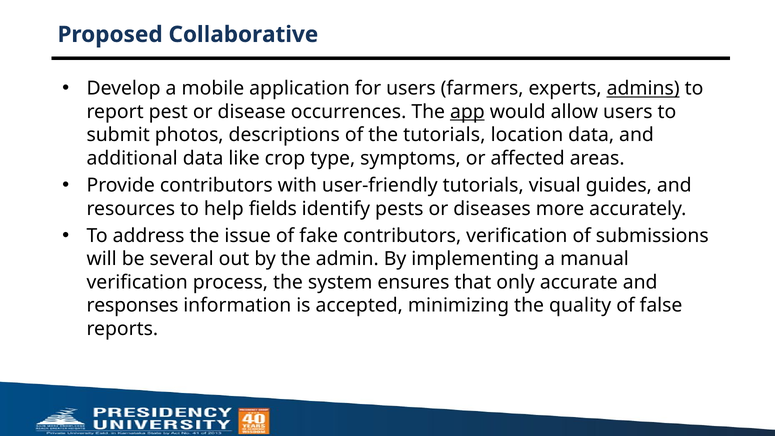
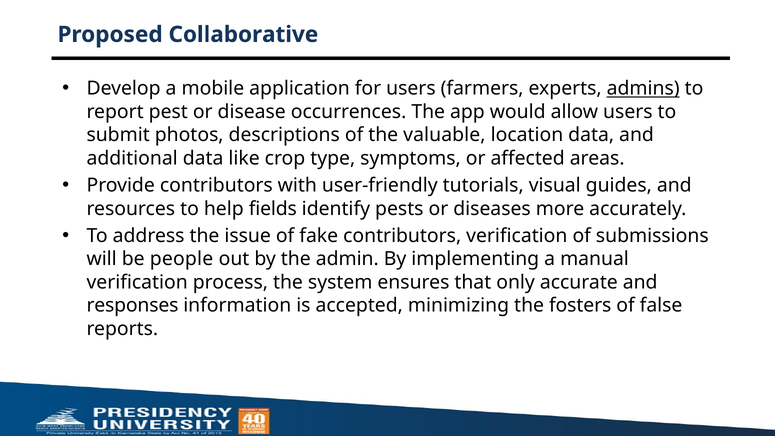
app underline: present -> none
the tutorials: tutorials -> valuable
several: several -> people
quality: quality -> fosters
